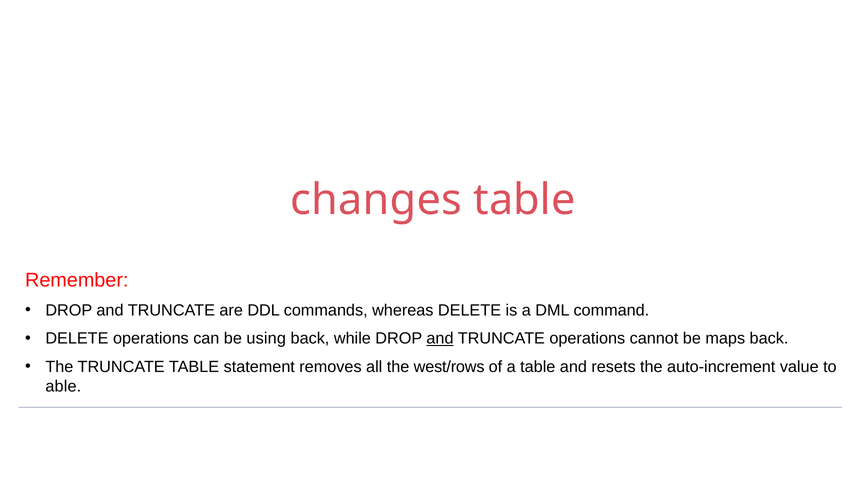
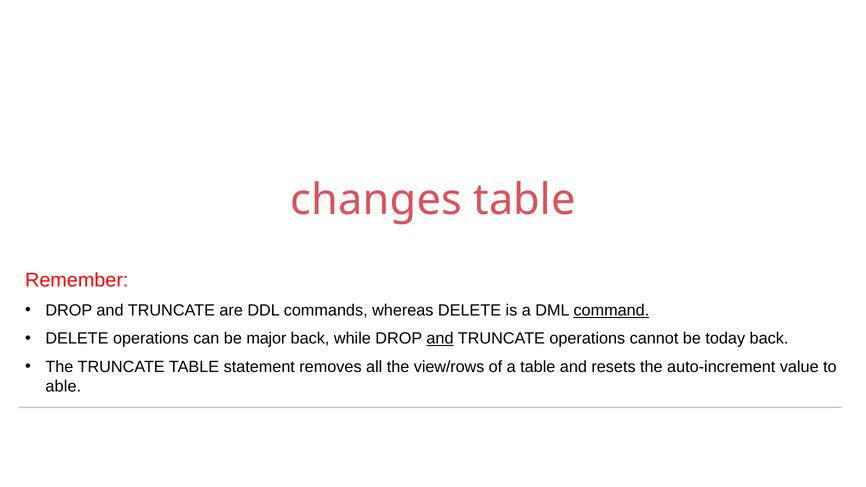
command underline: none -> present
using: using -> major
maps: maps -> today
west/rows: west/rows -> view/rows
